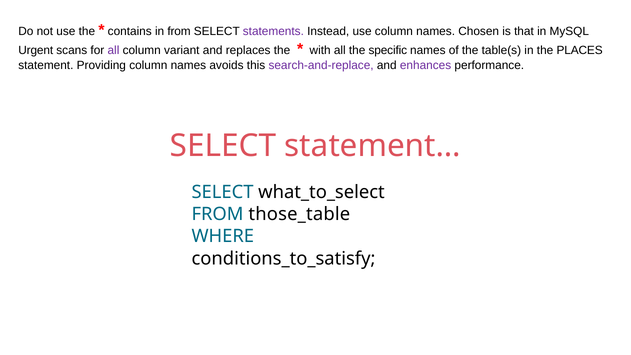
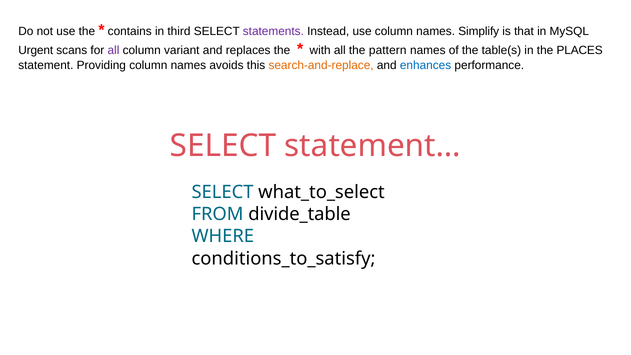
in from: from -> third
Chosen: Chosen -> Simplify
specific: specific -> pattern
search-and-replace colour: purple -> orange
enhances colour: purple -> blue
those_table: those_table -> divide_table
